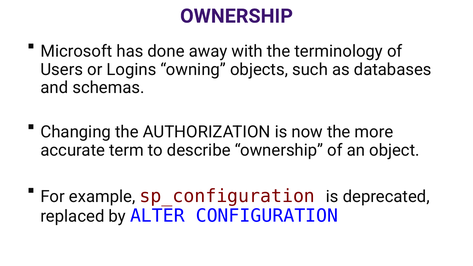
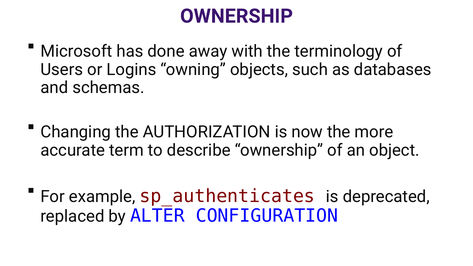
sp_configuration: sp_configuration -> sp_authenticates
